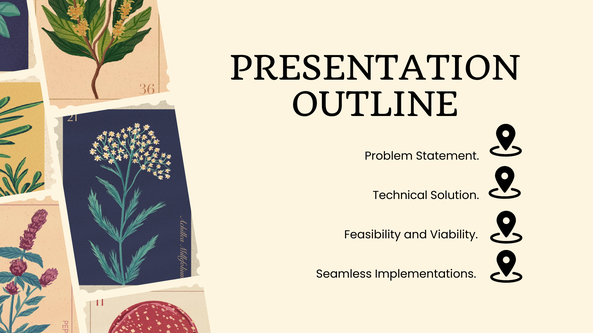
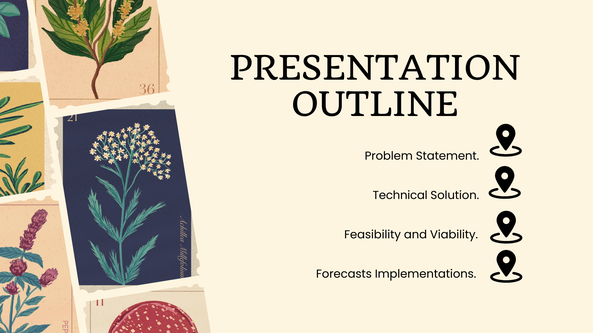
Seamless: Seamless -> Forecasts
